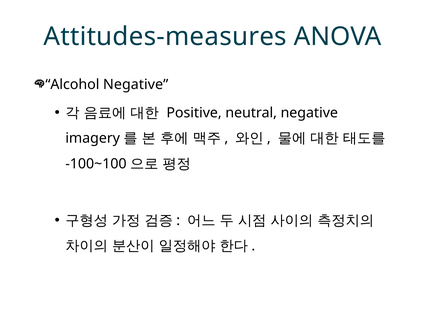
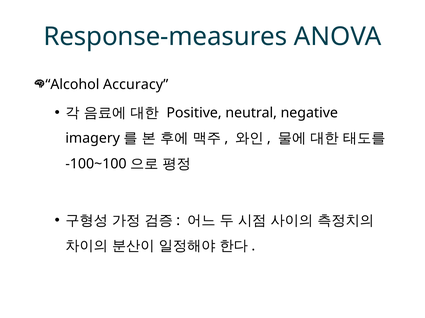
Attitudes-measures: Attitudes-measures -> Response-measures
Alcohol Negative: Negative -> Accuracy
